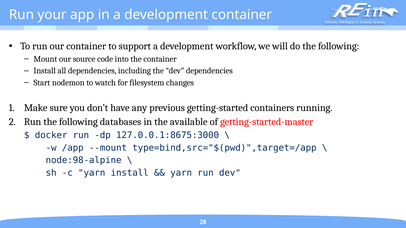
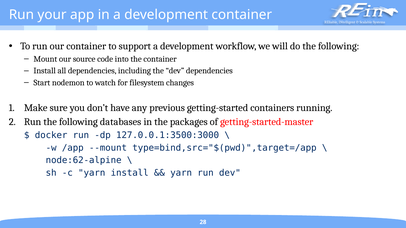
available: available -> packages
127.0.0.1:8675:3000: 127.0.0.1:8675:3000 -> 127.0.0.1:3500:3000
node:98-alpine: node:98-alpine -> node:62-alpine
